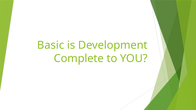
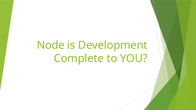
Basic: Basic -> Node
